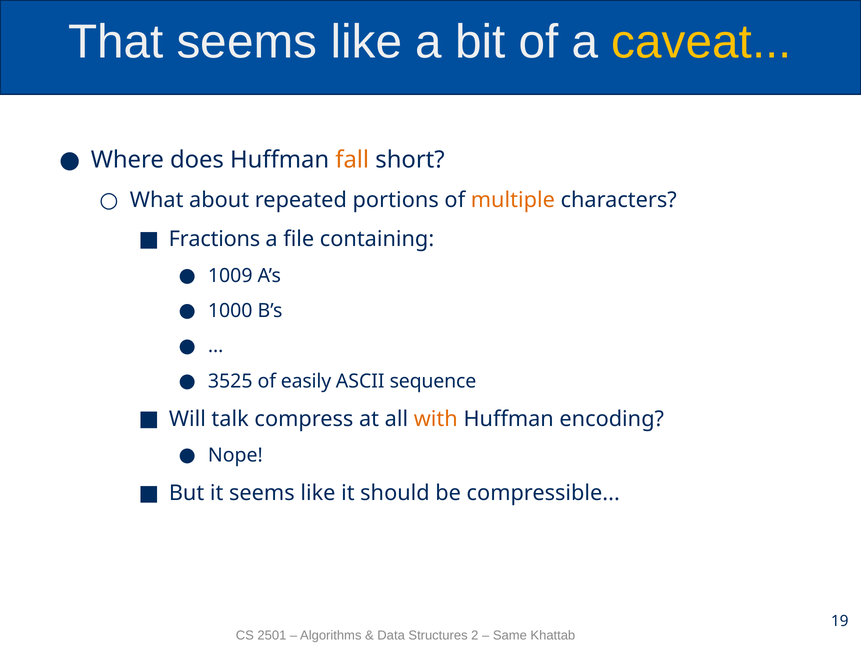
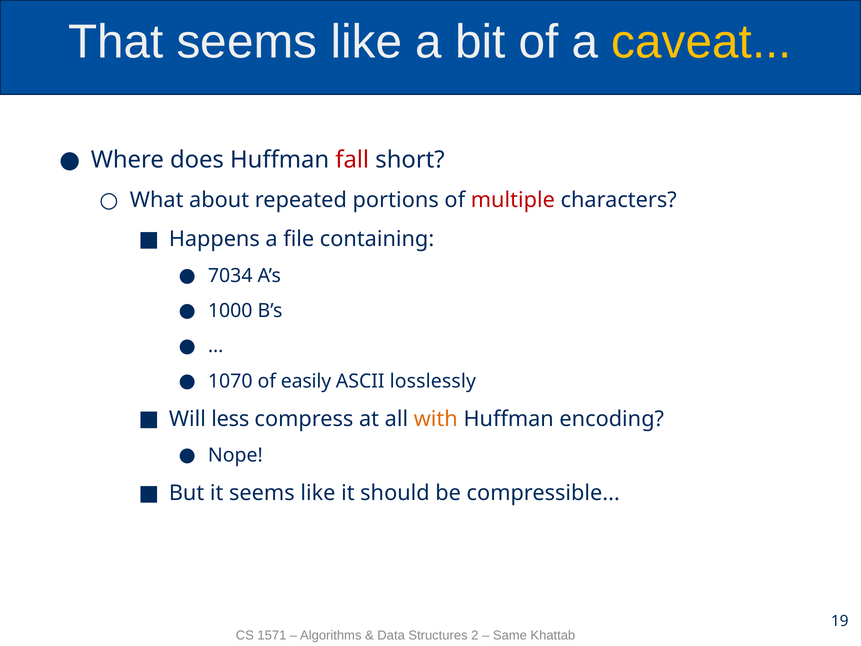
fall colour: orange -> red
multiple colour: orange -> red
Fractions: Fractions -> Happens
1009: 1009 -> 7034
3525: 3525 -> 1070
sequence: sequence -> losslessly
talk: talk -> less
2501: 2501 -> 1571
